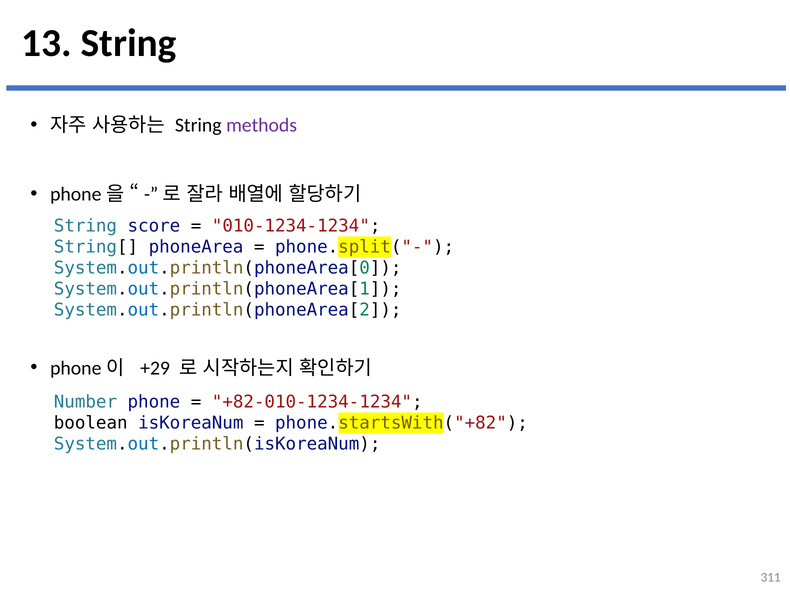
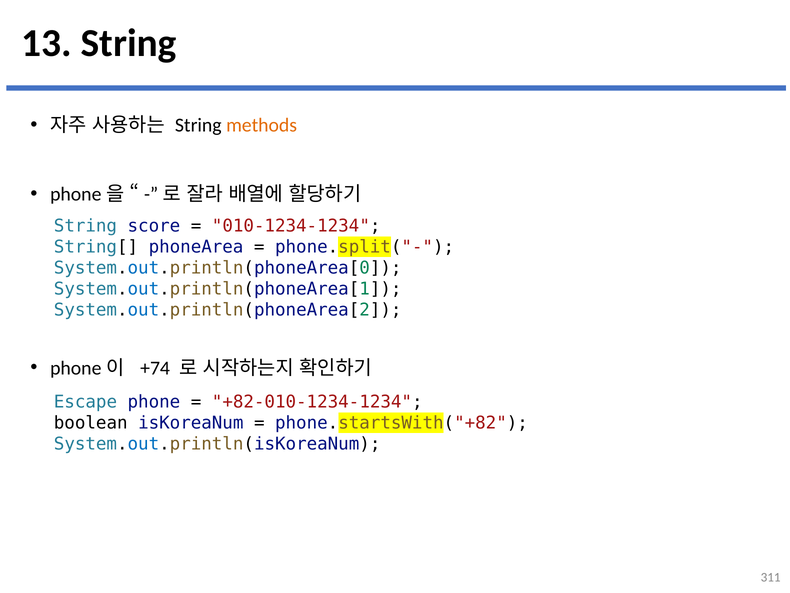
methods colour: purple -> orange
+29: +29 -> +74
Number: Number -> Escape
